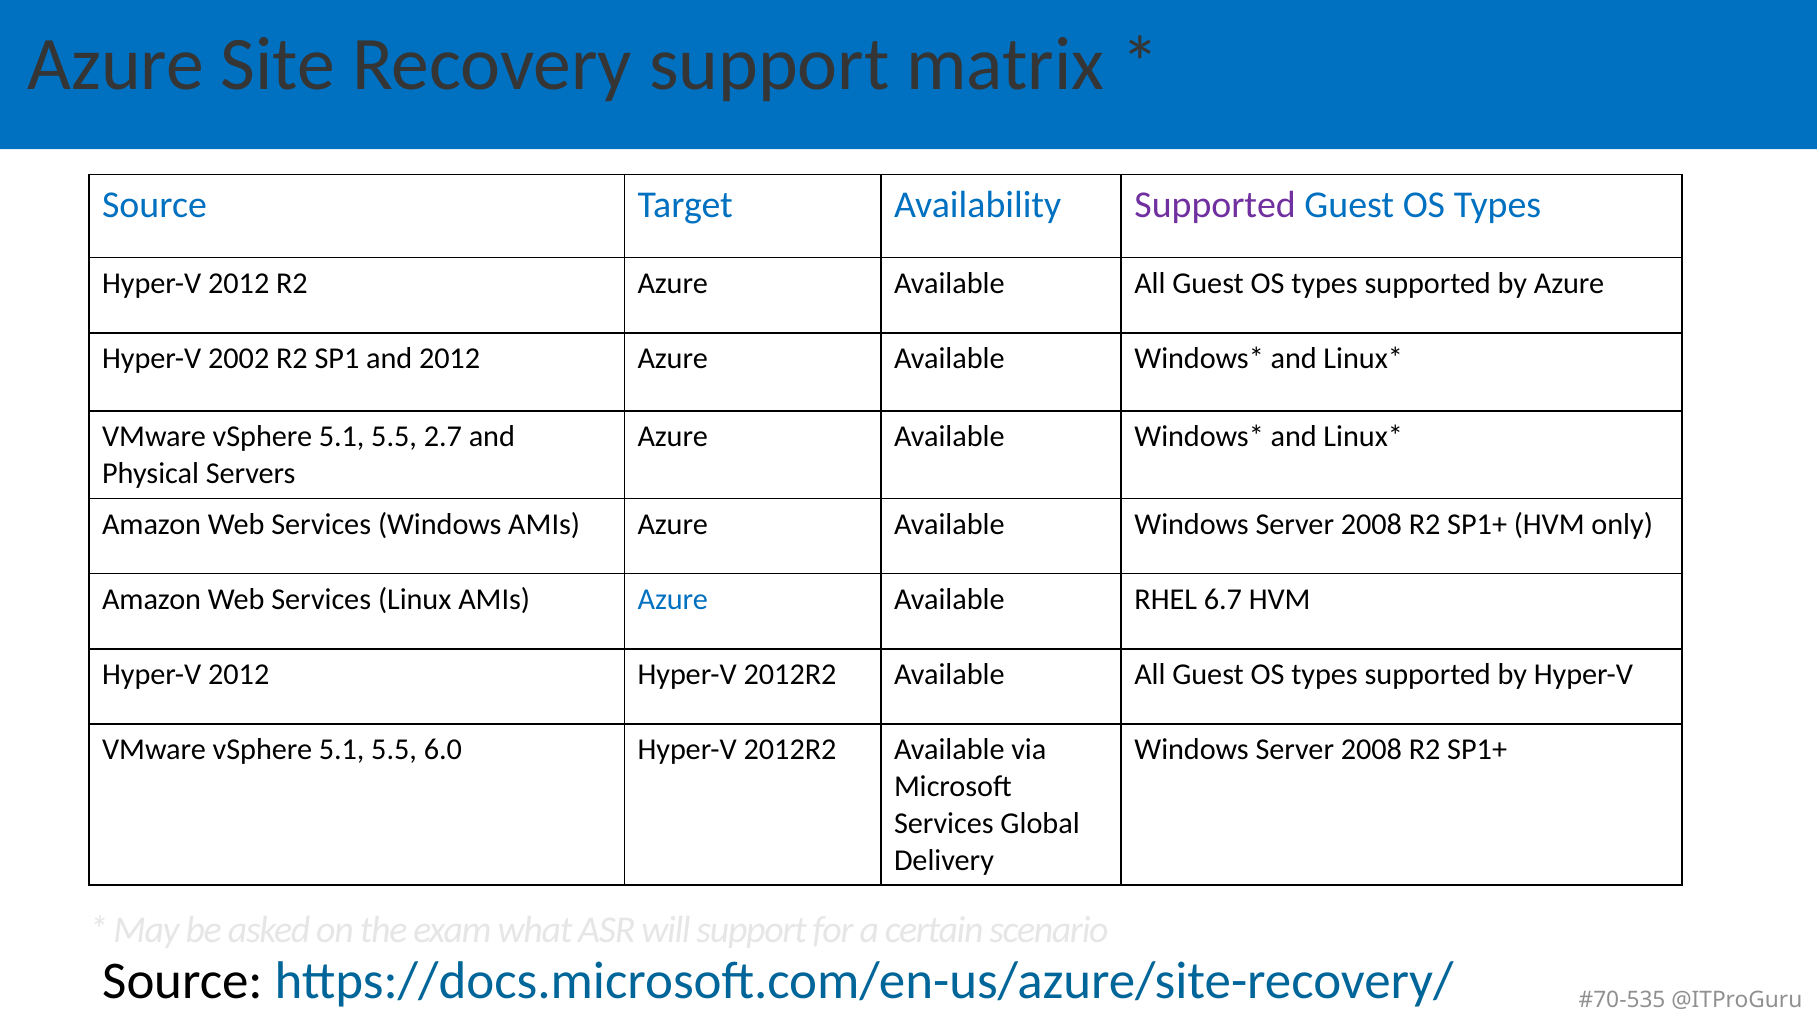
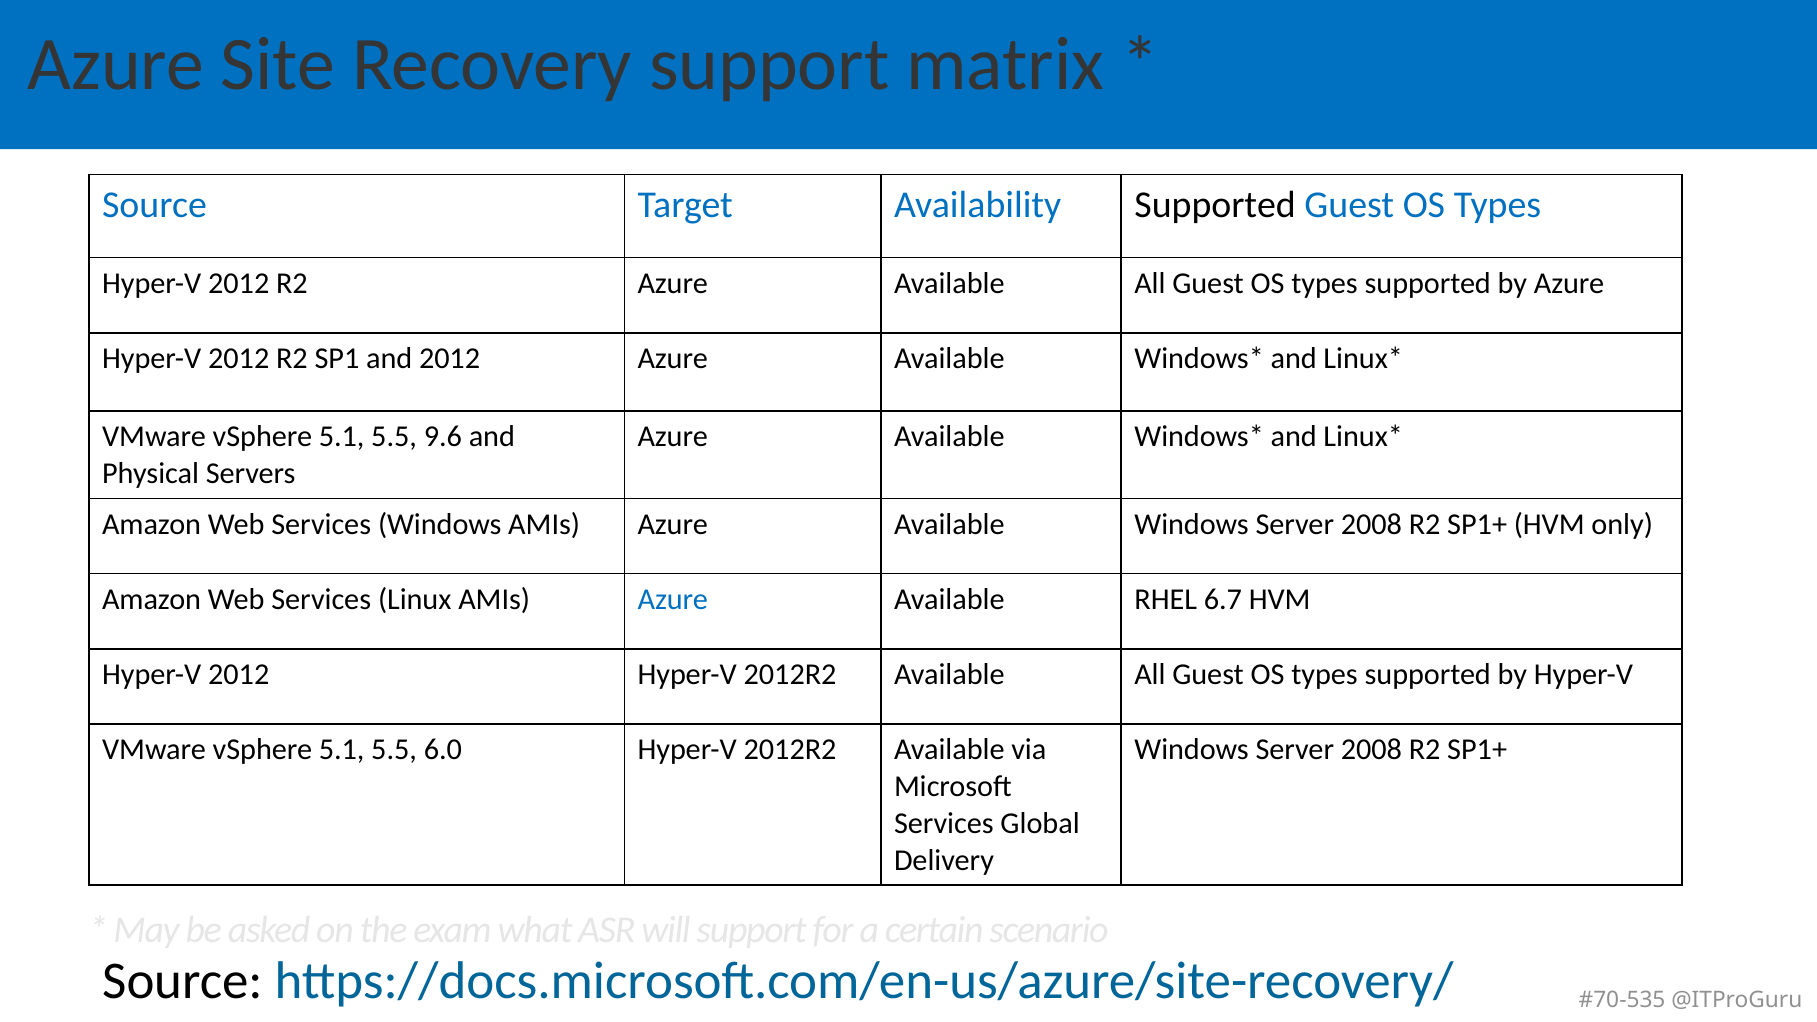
Supported at (1215, 205) colour: purple -> black
2002 at (239, 358): 2002 -> 2012
2.7: 2.7 -> 9.6
